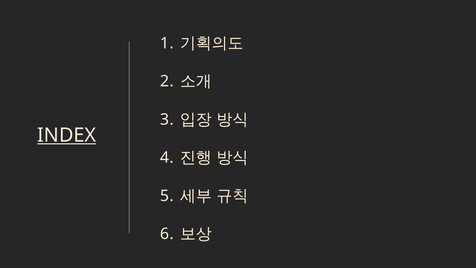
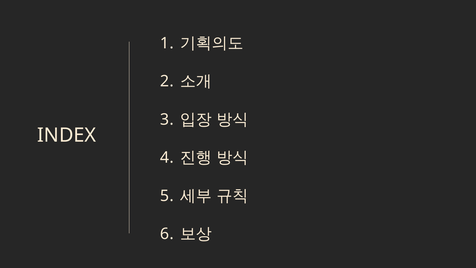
INDEX underline: present -> none
